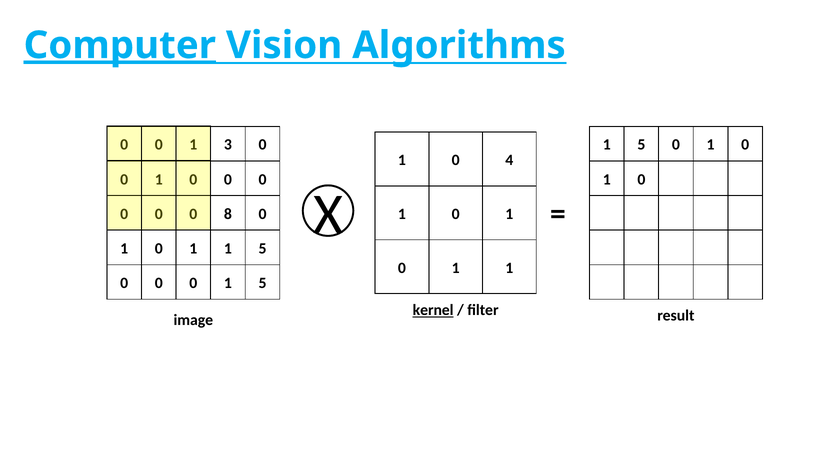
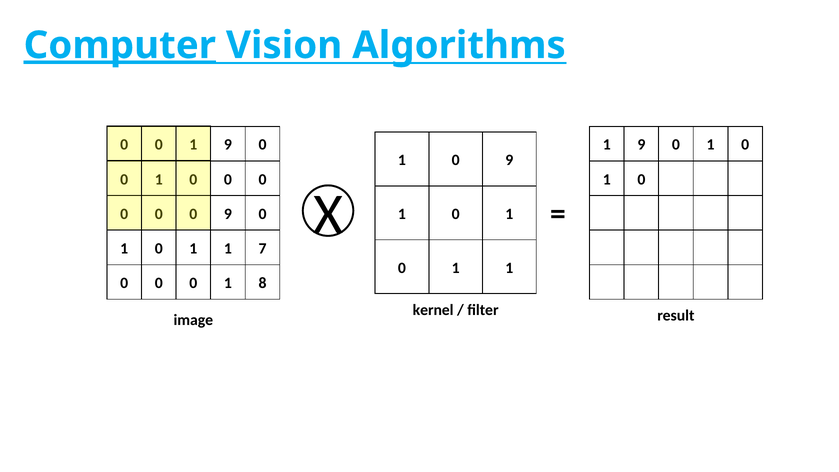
3 at (228, 145): 3 -> 9
5 at (641, 145): 5 -> 9
1 0 4: 4 -> 9
8 at (228, 214): 8 -> 9
1 1 5: 5 -> 7
0 1 5: 5 -> 8
kernel underline: present -> none
